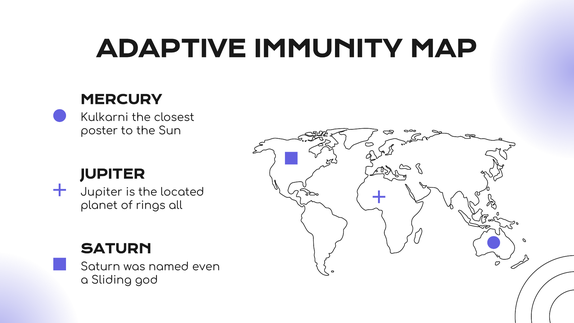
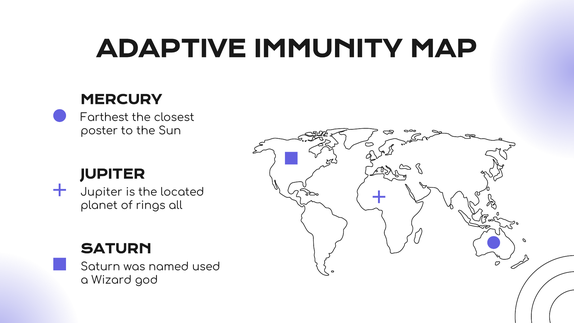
Kulkarni: Kulkarni -> Farthest
even: even -> used
Sliding: Sliding -> Wizard
